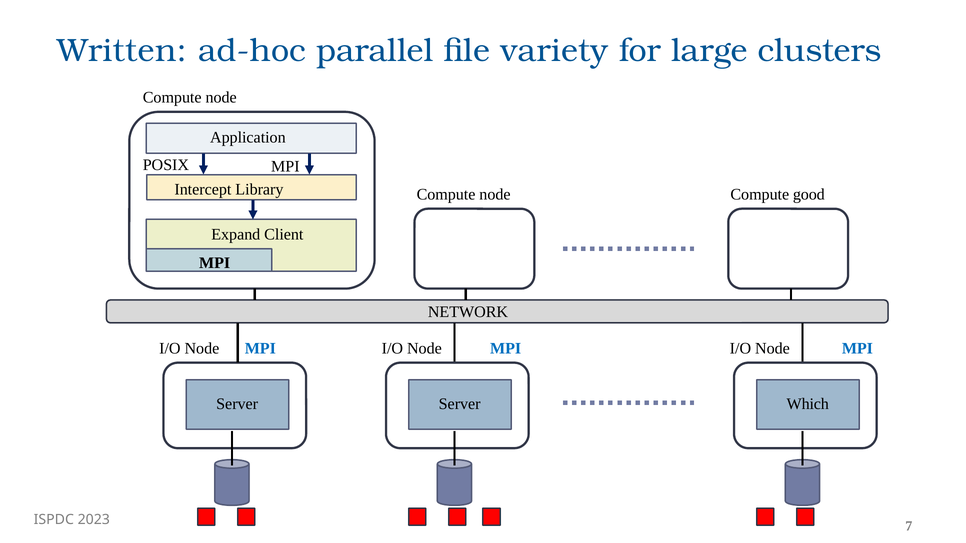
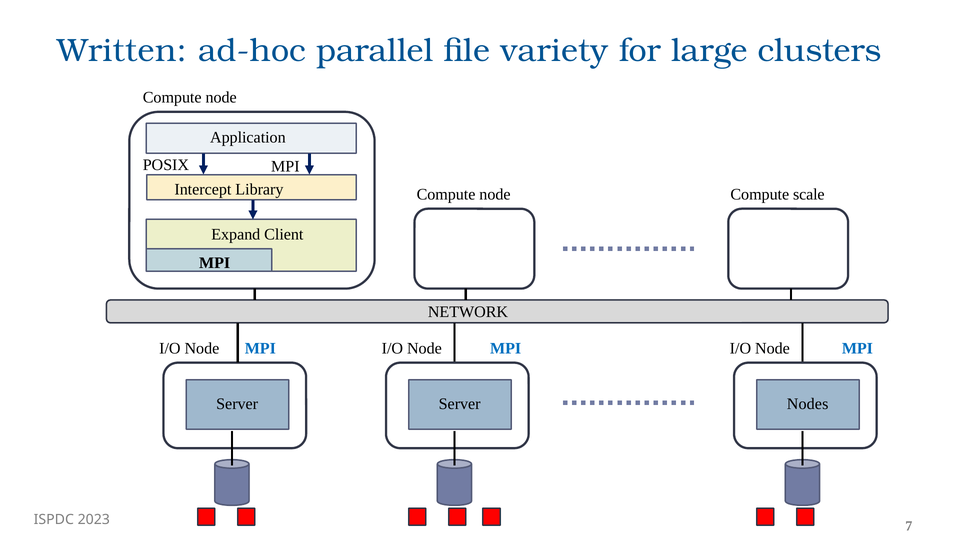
good: good -> scale
Which: Which -> Nodes
